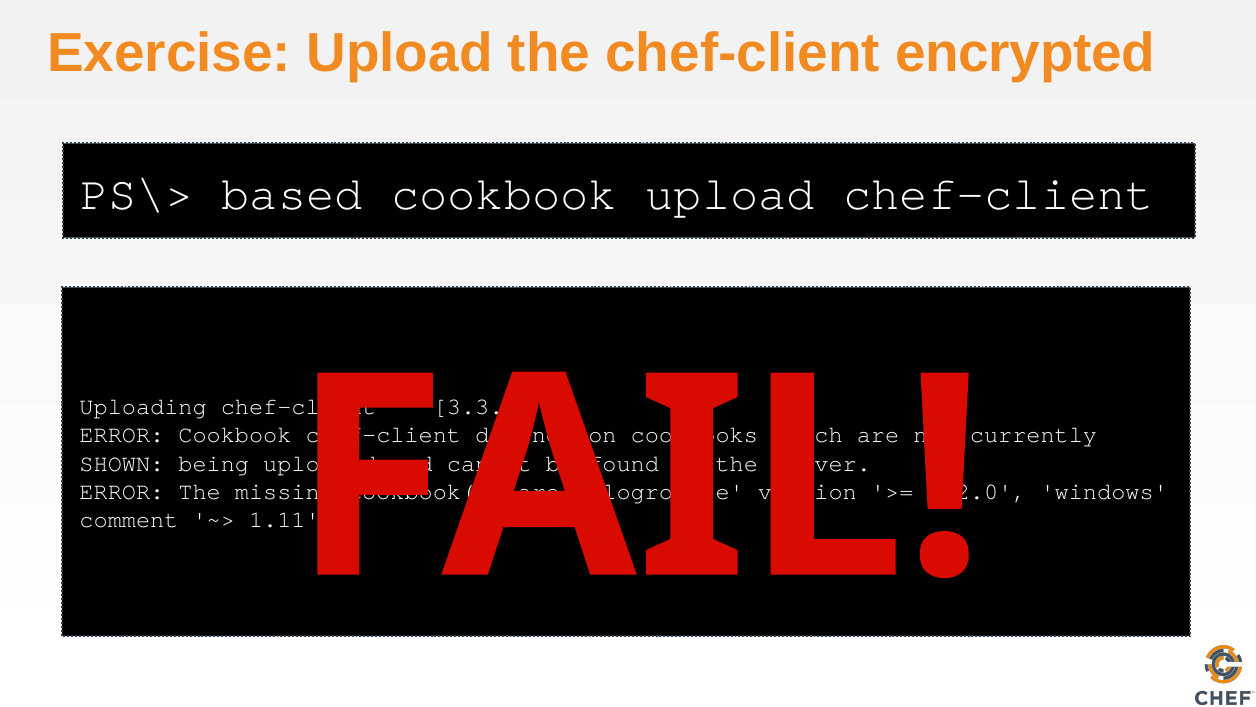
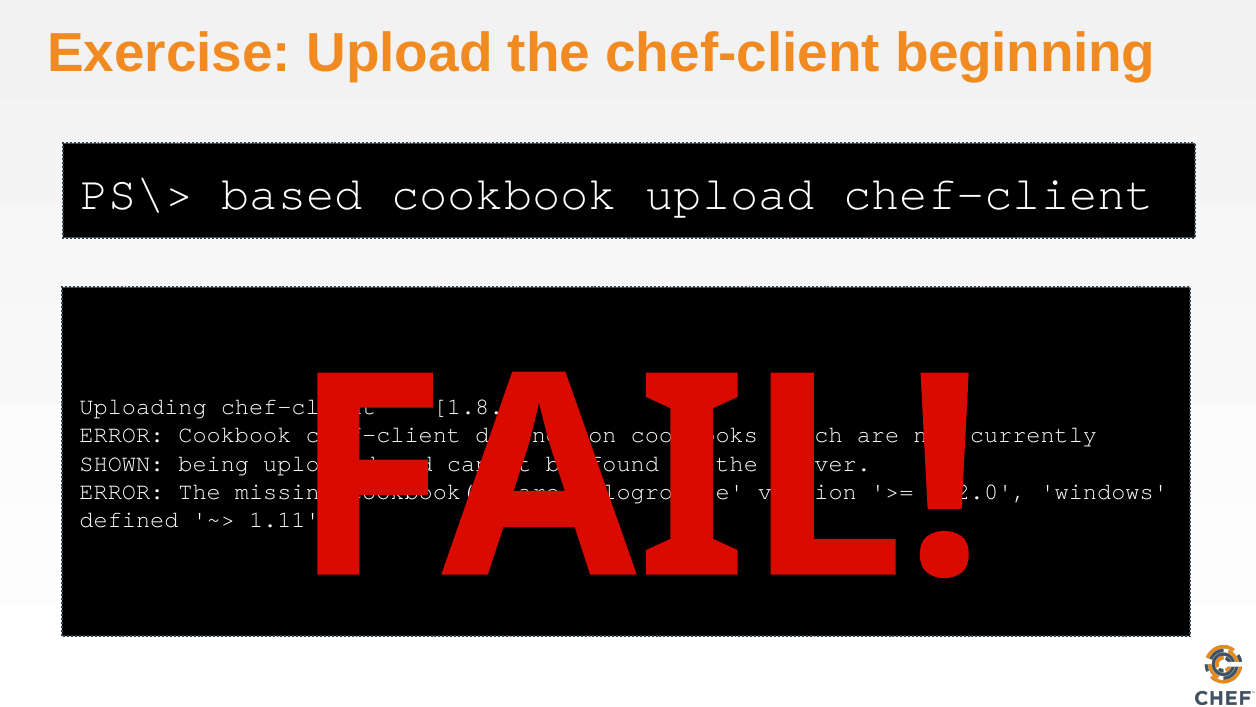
encrypted: encrypted -> beginning
3.3.0: 3.3.0 -> 1.8.0
comment: comment -> defined
